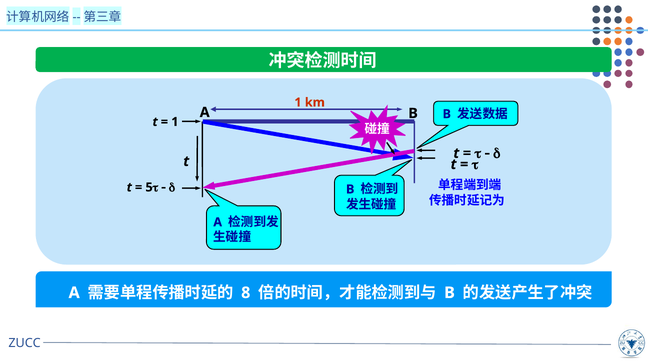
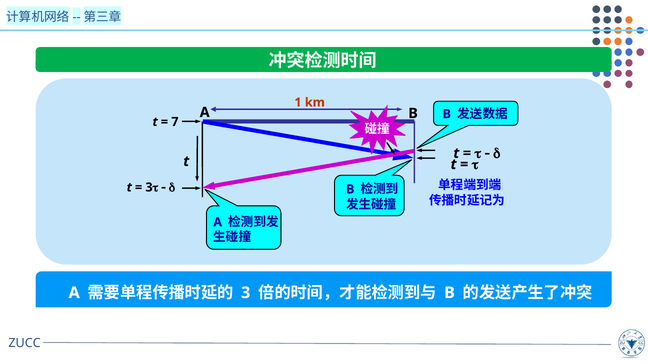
1 at (175, 122): 1 -> 7
5 at (149, 188): 5 -> 3
8 at (246, 293): 8 -> 3
